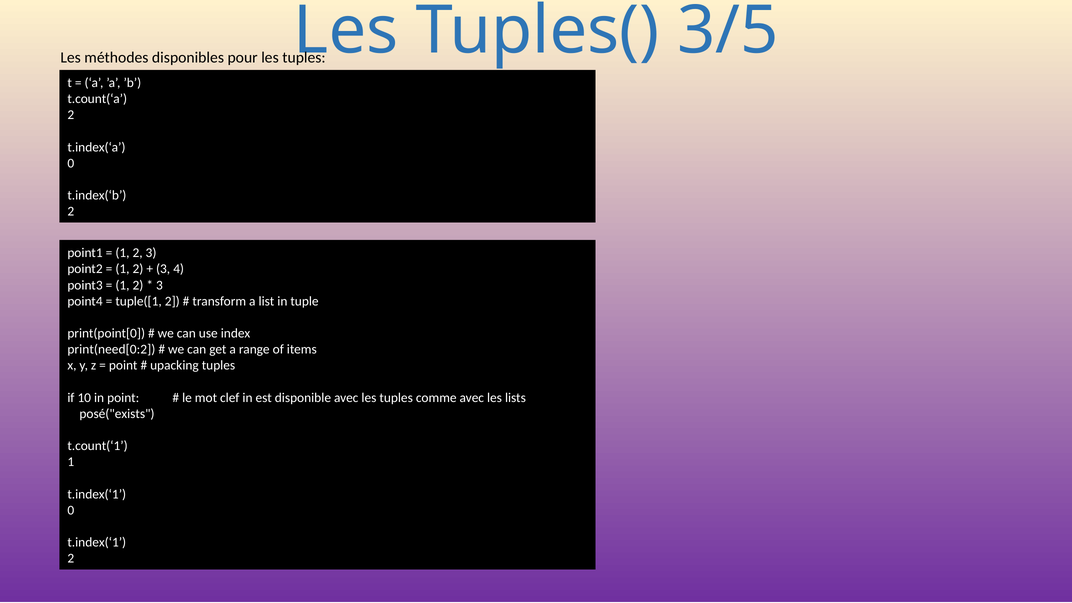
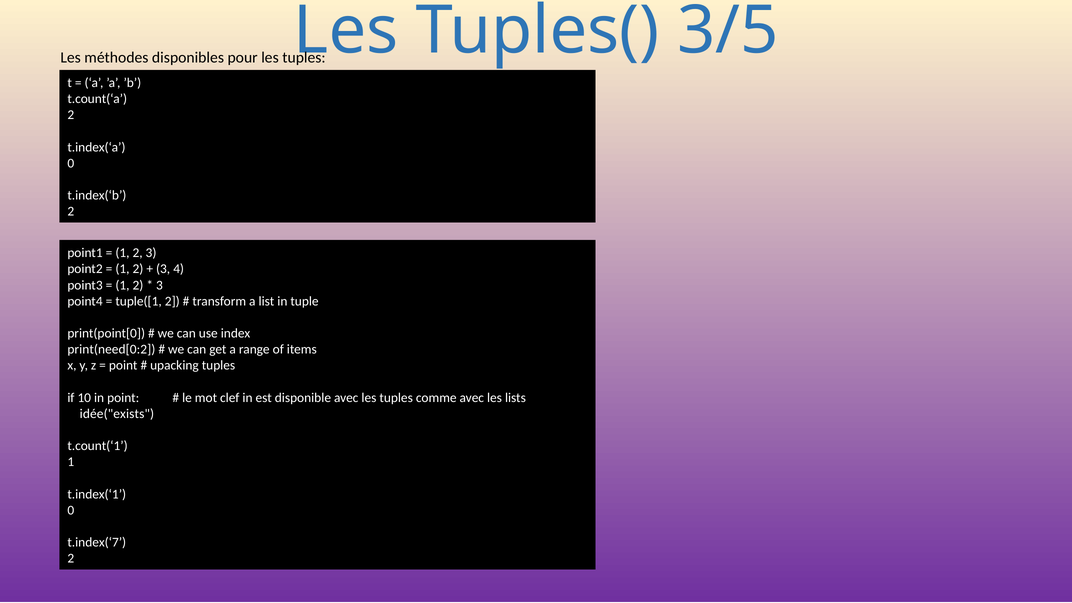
posé("exists: posé("exists -> idée("exists
t.index(‘1 at (97, 542): t.index(‘1 -> t.index(‘7
